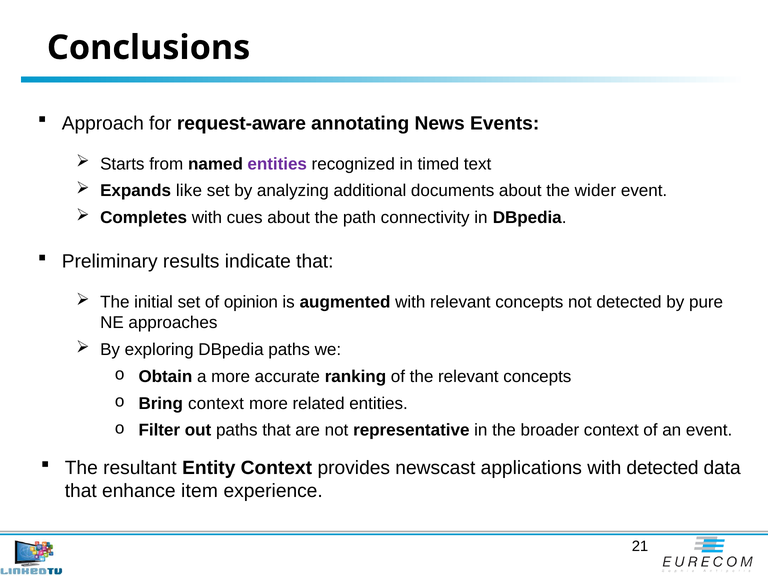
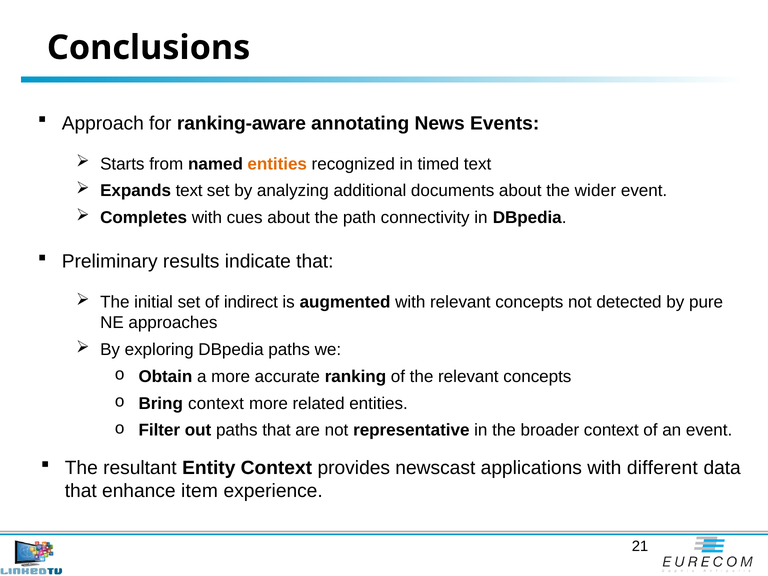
request-aware: request-aware -> ranking-aware
entities at (277, 164) colour: purple -> orange
Expands like: like -> text
opinion: opinion -> indirect
with detected: detected -> different
